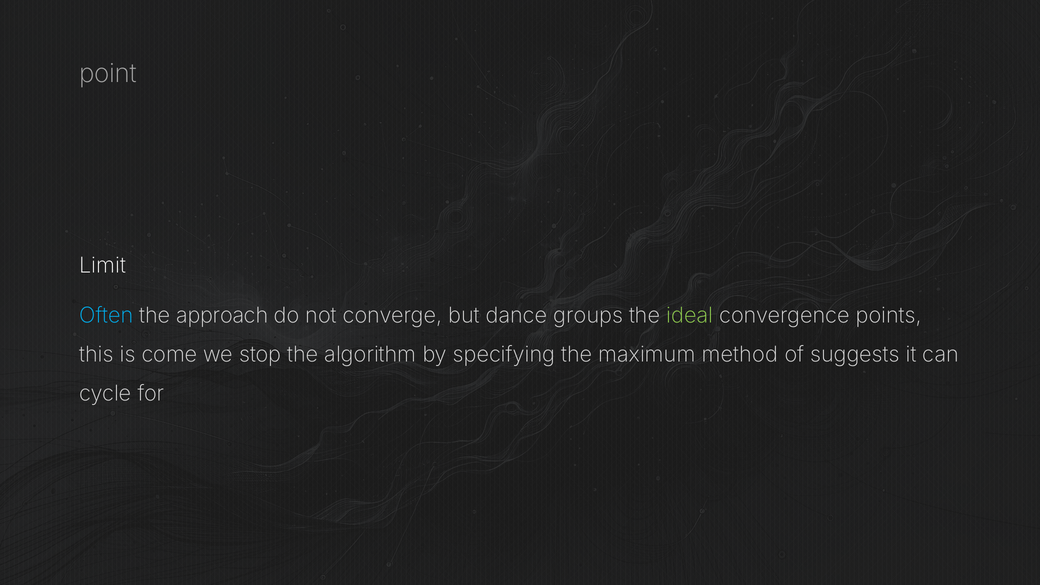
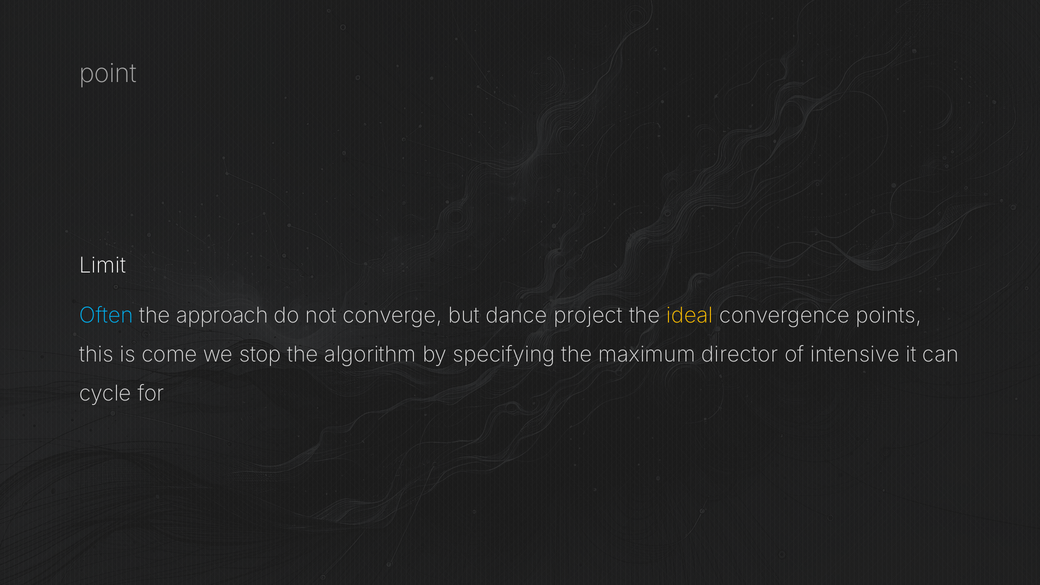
groups: groups -> project
ideal colour: light green -> yellow
method: method -> director
suggests: suggests -> intensive
